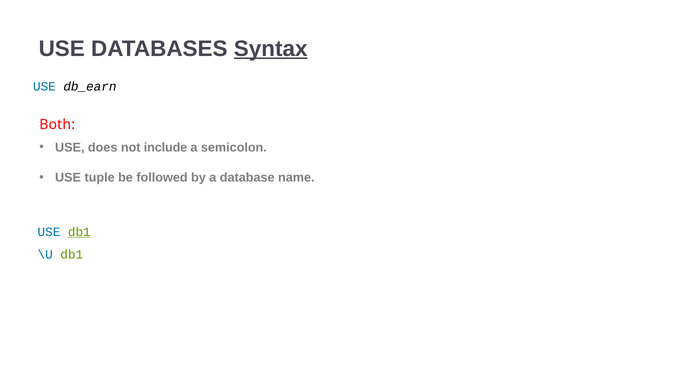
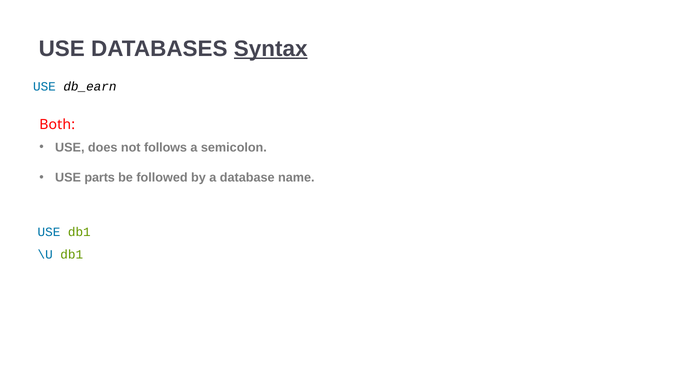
include: include -> follows
tuple: tuple -> parts
db1 at (79, 232) underline: present -> none
